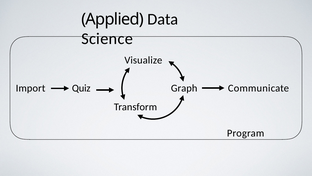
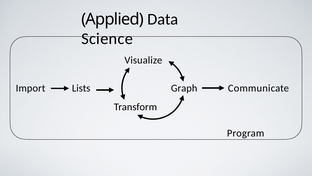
Quiz: Quiz -> Lists
